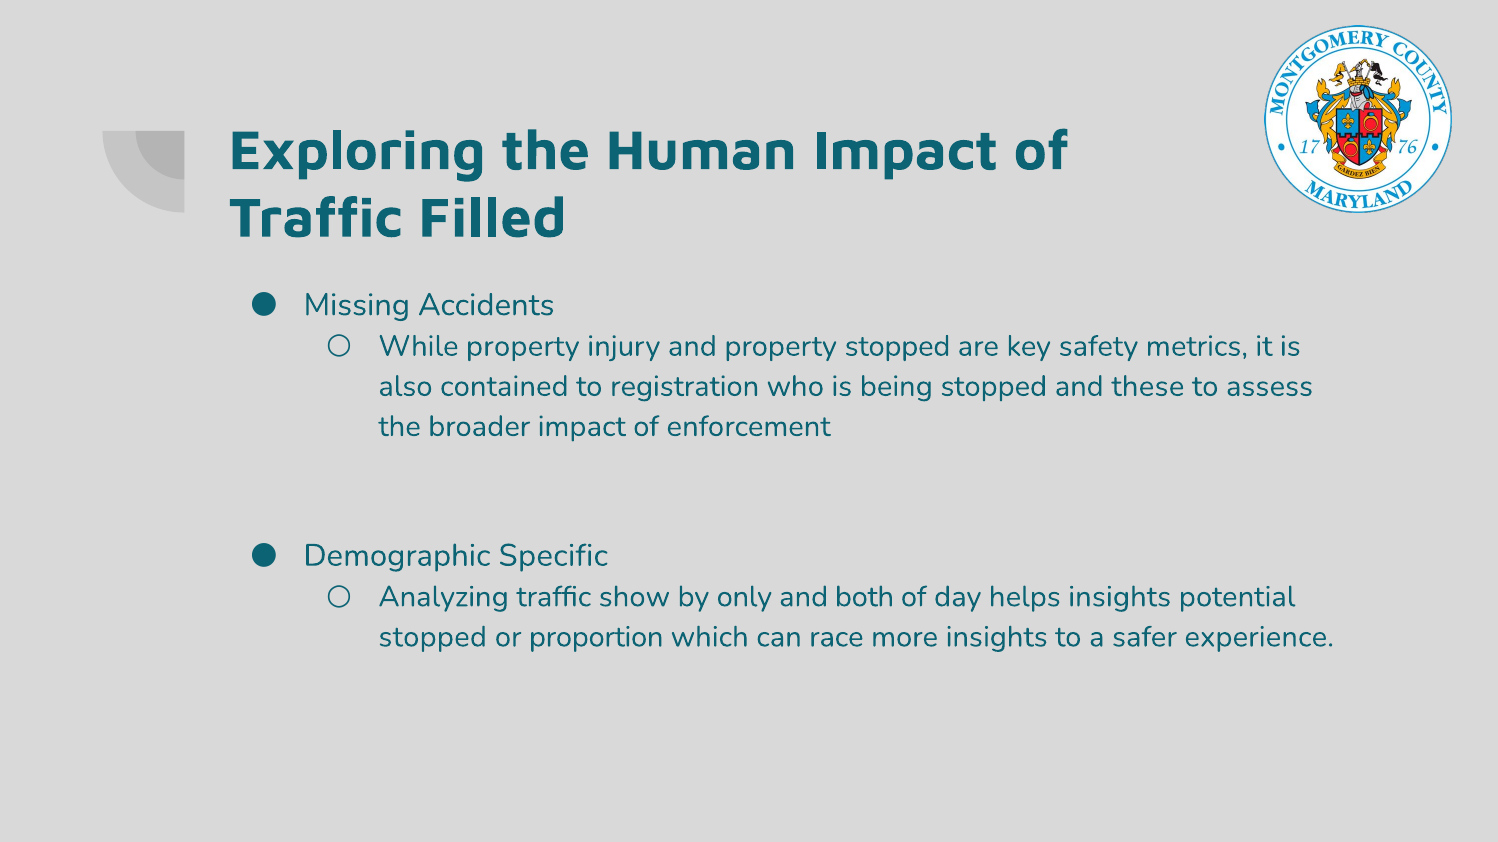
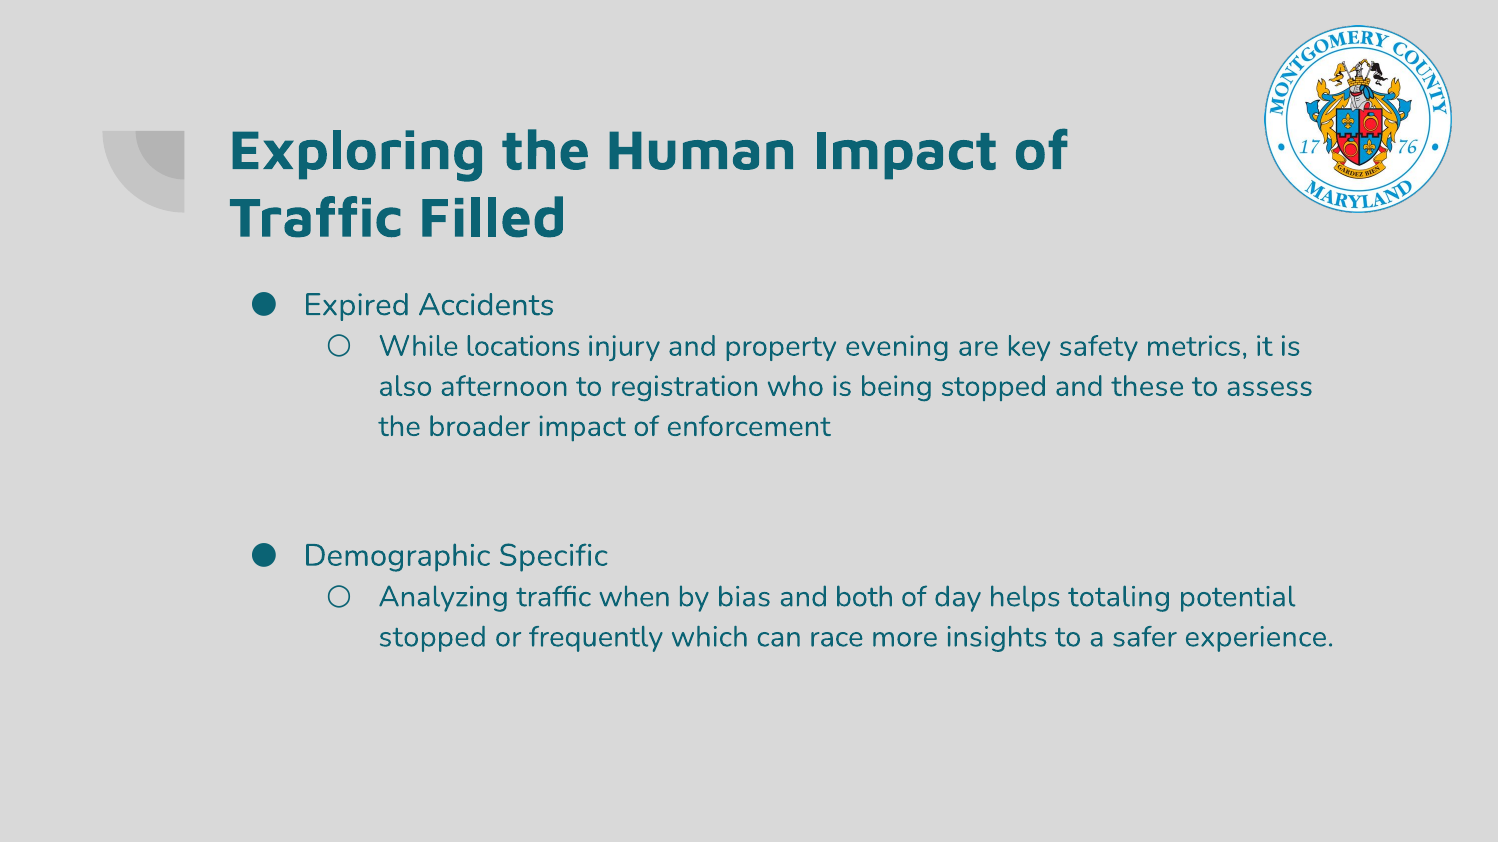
Missing: Missing -> Expired
While property: property -> locations
property stopped: stopped -> evening
contained: contained -> afternoon
show: show -> when
only: only -> bias
helps insights: insights -> totaling
proportion: proportion -> frequently
